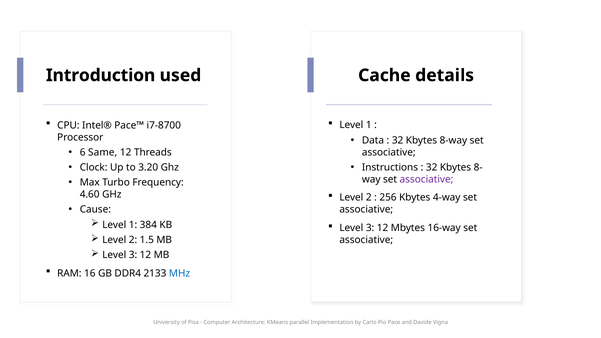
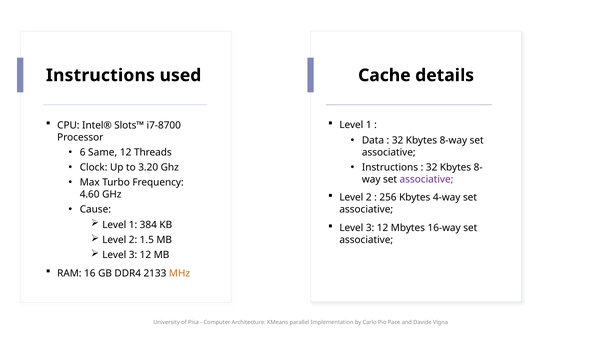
Introduction at (101, 75): Introduction -> Instructions
Pace™: Pace™ -> Slots™
MHz colour: blue -> orange
